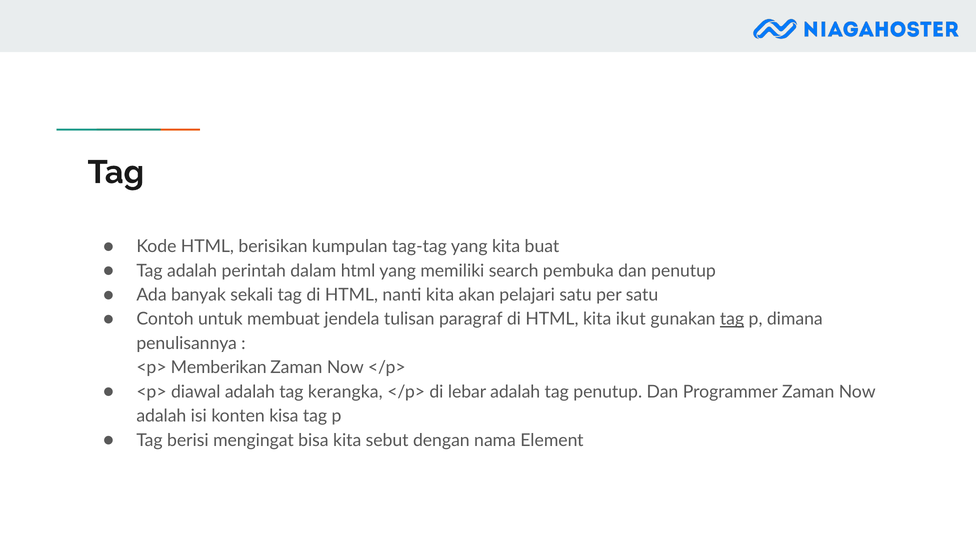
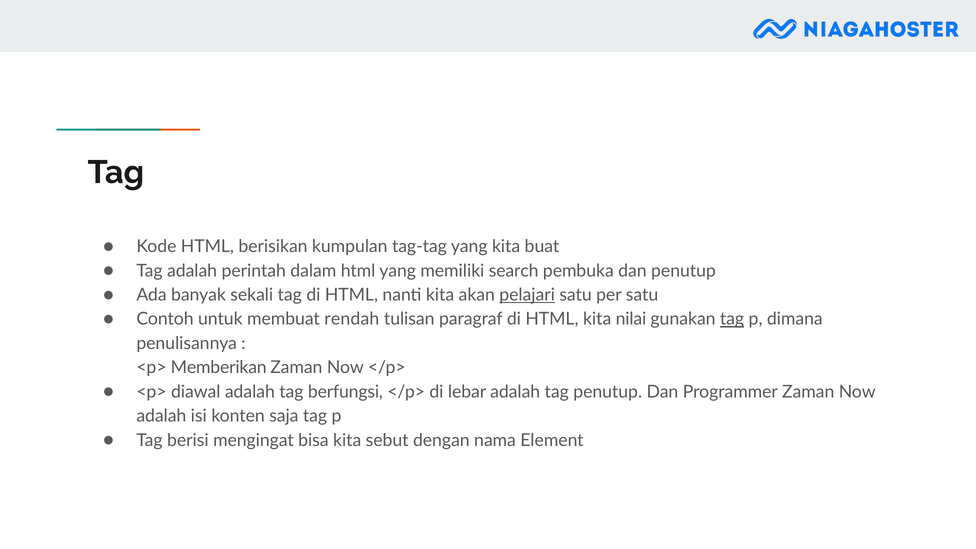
pelajari underline: none -> present
jendela: jendela -> rendah
ikut: ikut -> nilai
kerangka: kerangka -> berfungsi
kisa: kisa -> saja
